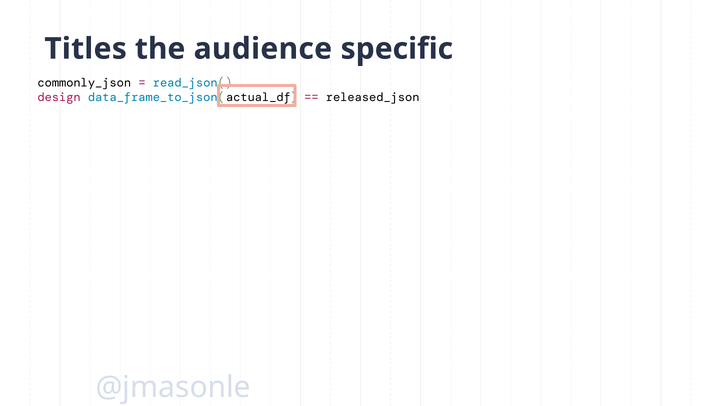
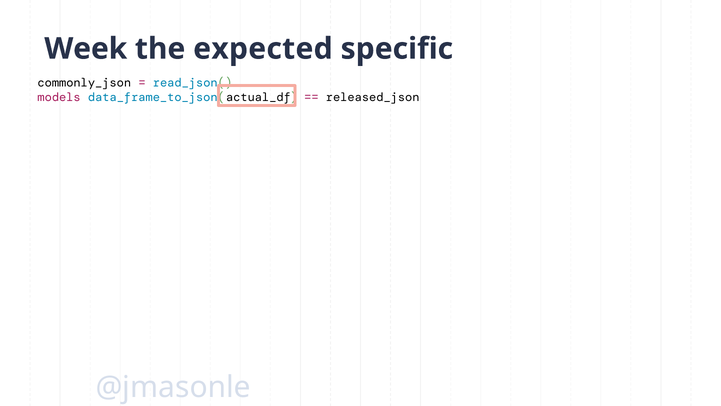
Titles: Titles -> Week
audience: audience -> expected
design: design -> models
